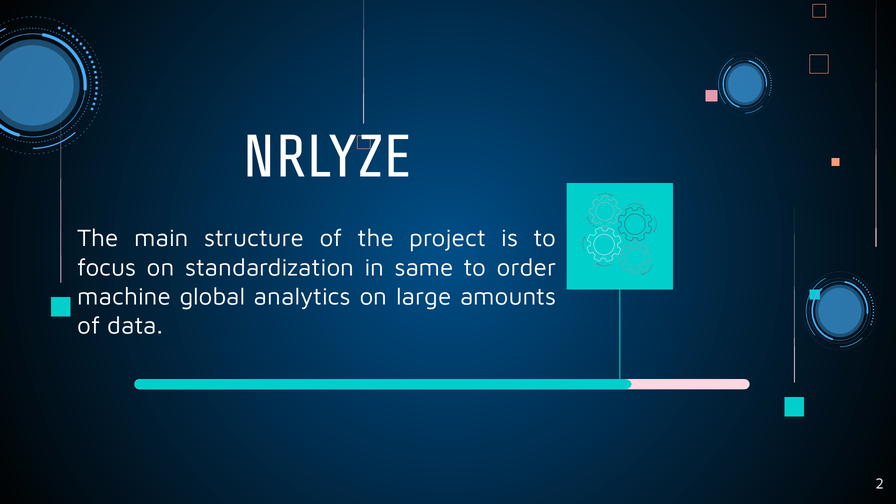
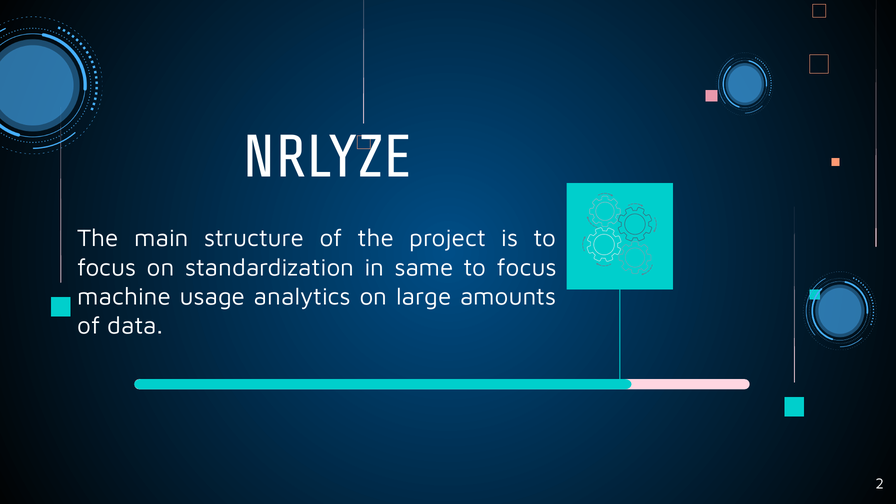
order at (527, 268): order -> focus
global: global -> usage
